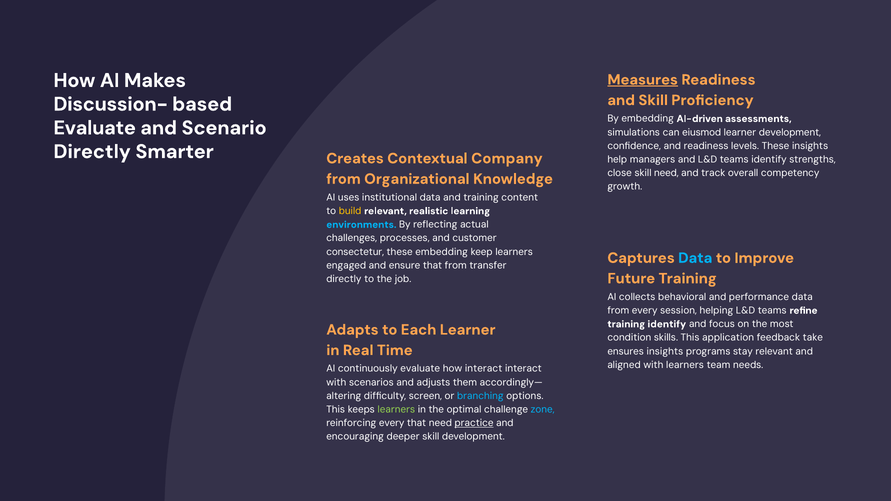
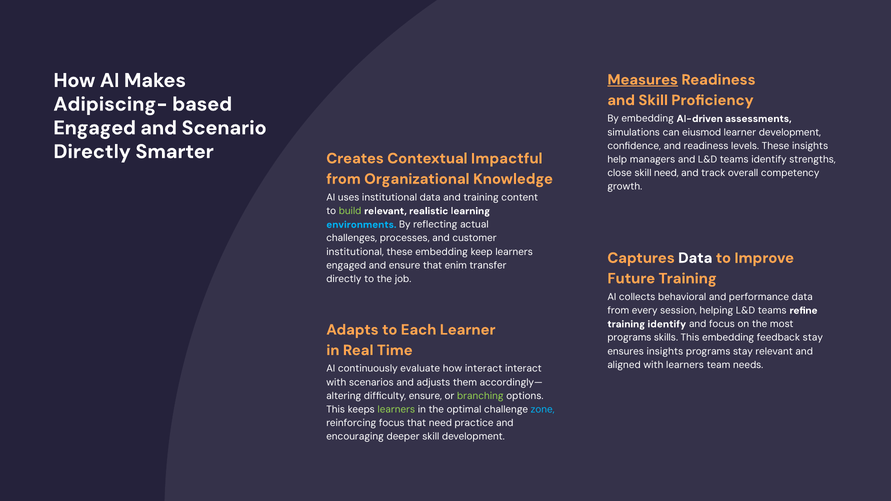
Discussion-: Discussion- -> Adipiscing-
Evaluate at (95, 128): Evaluate -> Engaged
Company: Company -> Impactful
build colour: yellow -> light green
consectetur at (355, 252): consectetur -> institutional
Data at (695, 258) colour: light blue -> white
that from: from -> enim
condition at (629, 338): condition -> programs
This application: application -> embedding
feedback take: take -> stay
difficulty screen: screen -> ensure
branching colour: light blue -> light green
reinforcing every: every -> focus
practice underline: present -> none
